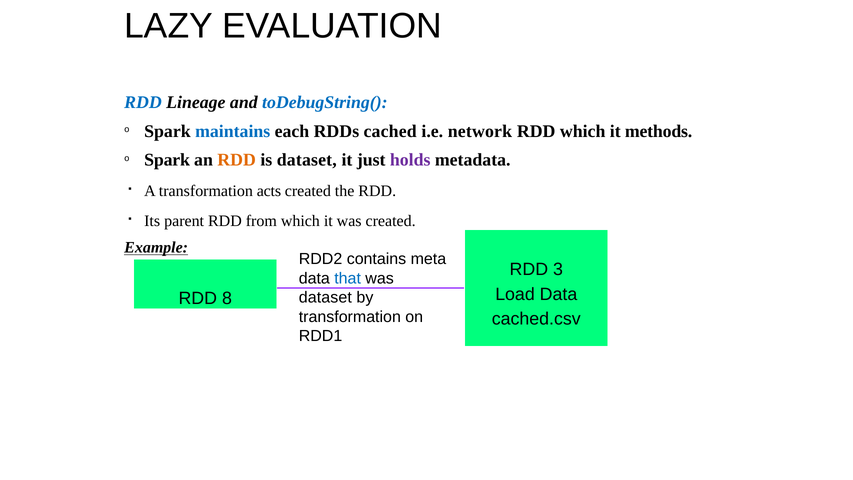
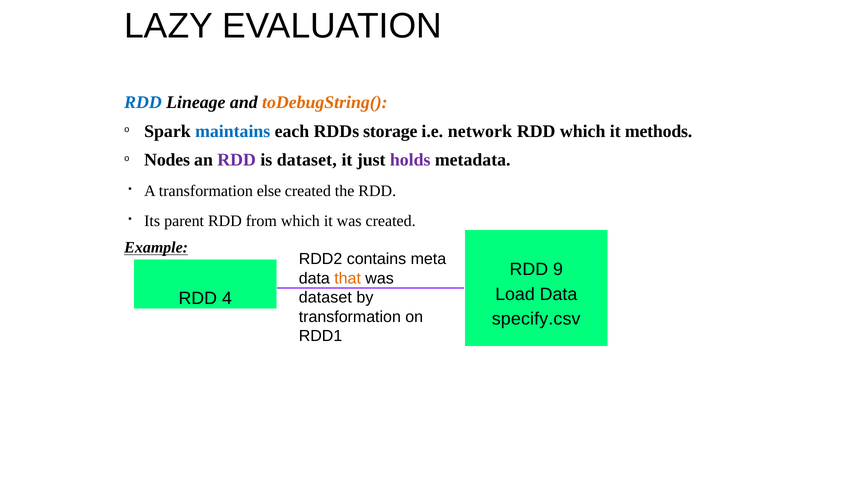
toDebugString( colour: blue -> orange
cached: cached -> storage
Spark at (167, 160): Spark -> Nodes
RDD at (237, 160) colour: orange -> purple
acts: acts -> else
3: 3 -> 9
that colour: blue -> orange
8: 8 -> 4
cached.csv: cached.csv -> specify.csv
